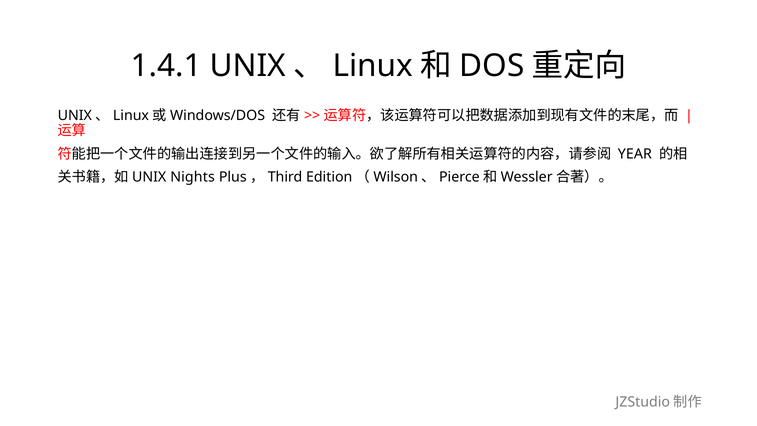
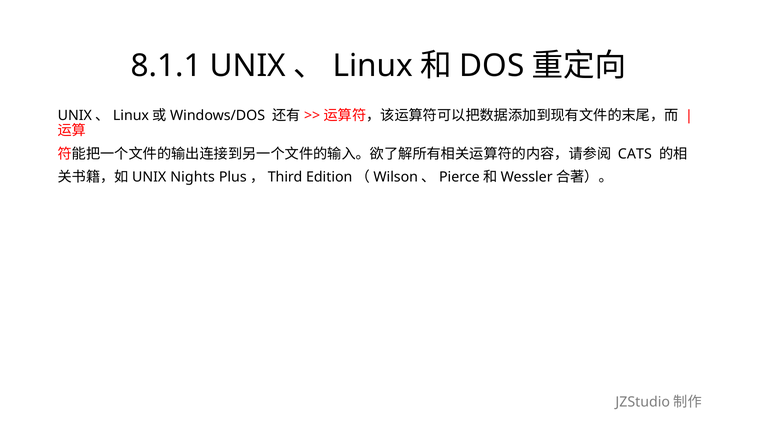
1.4.1: 1.4.1 -> 8.1.1
YEAR: YEAR -> CATS
